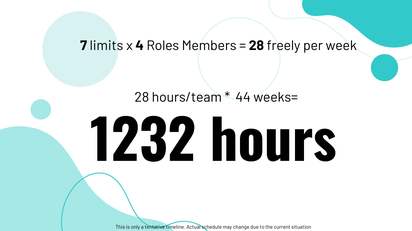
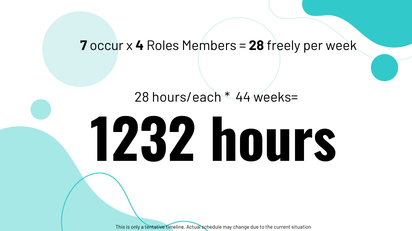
limits: limits -> occur
hours/team: hours/team -> hours/each
